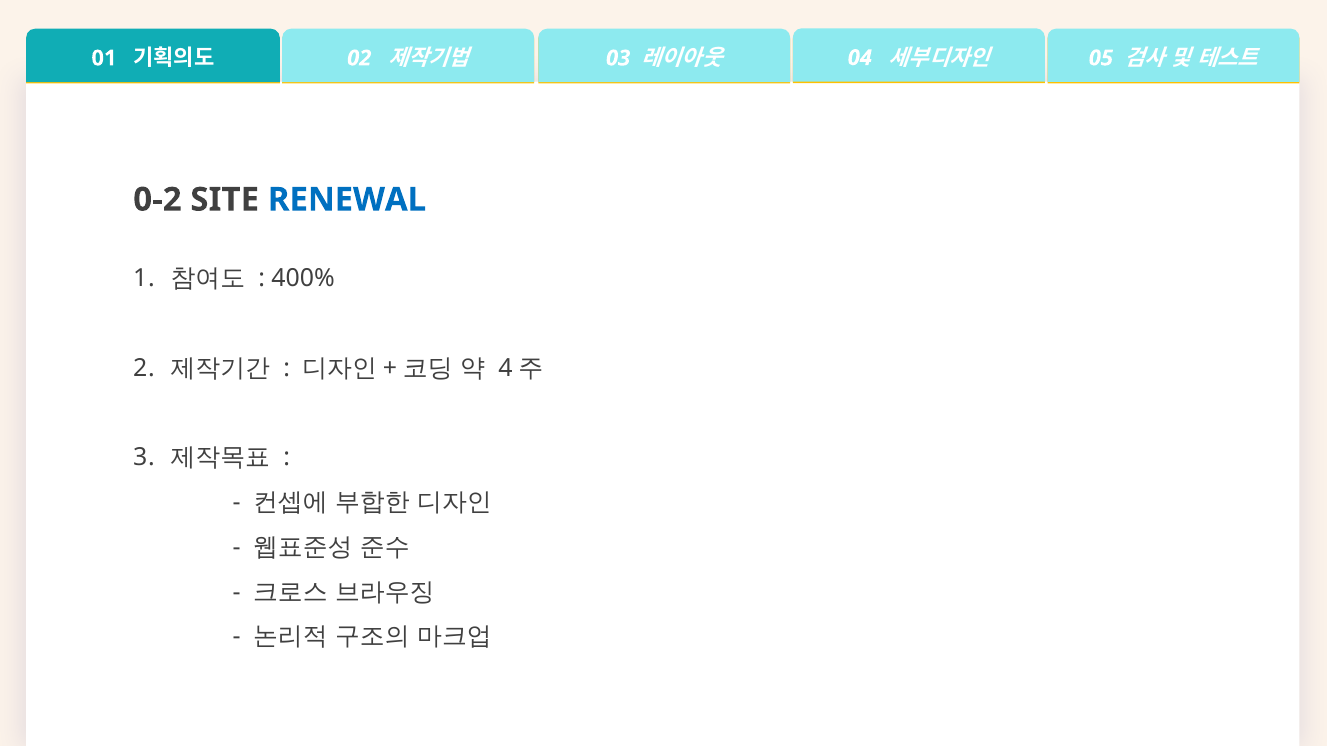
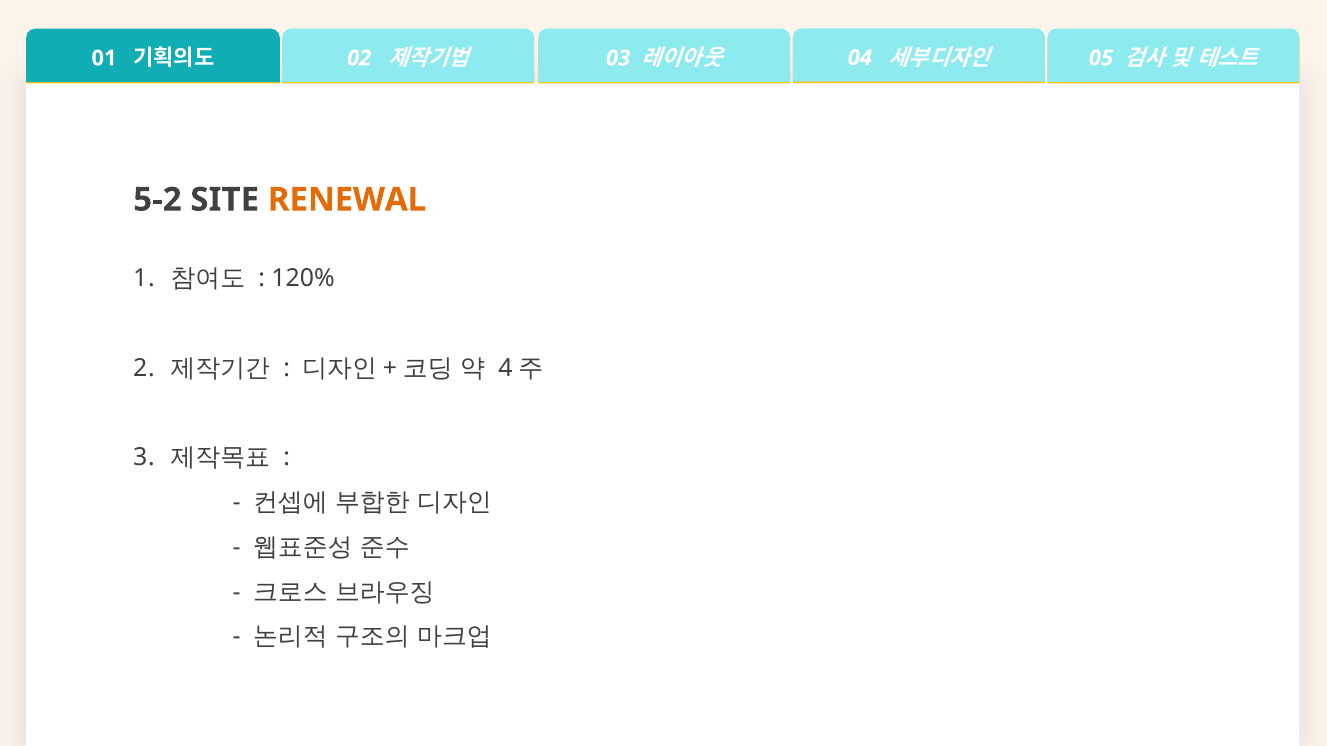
0-2: 0-2 -> 5-2
RENEWAL colour: blue -> orange
400%: 400% -> 120%
